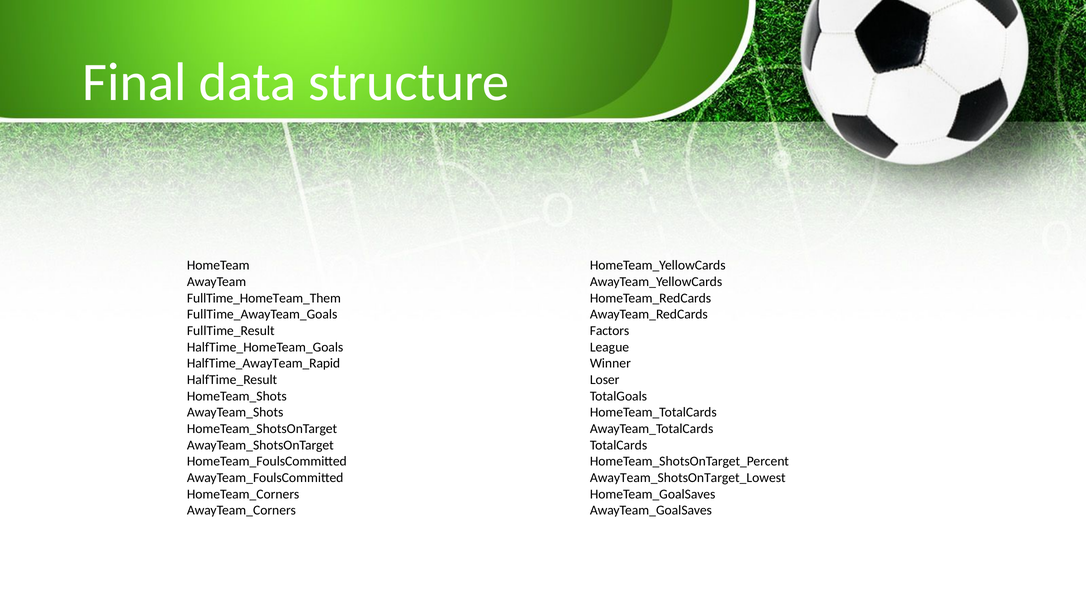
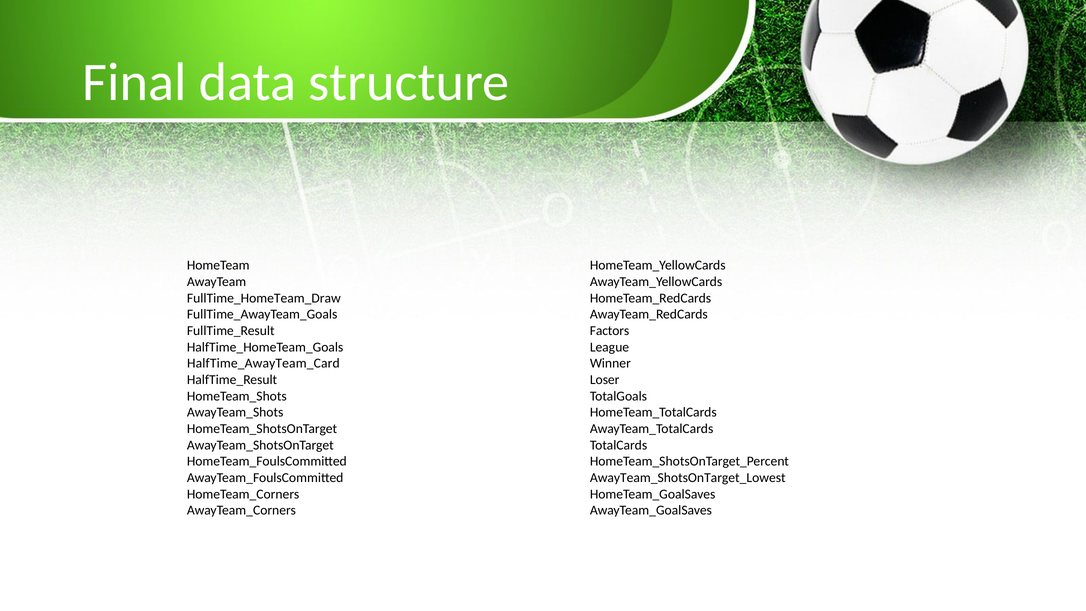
FullTime_HomeTeam_Them: FullTime_HomeTeam_Them -> FullTime_HomeTeam_Draw
HalfTime_AwayTeam_Rapid: HalfTime_AwayTeam_Rapid -> HalfTime_AwayTeam_Card
